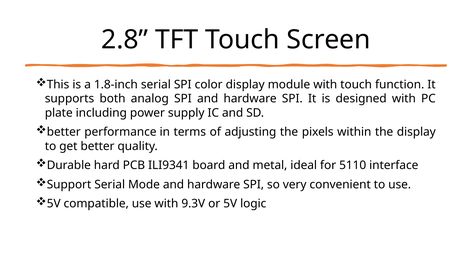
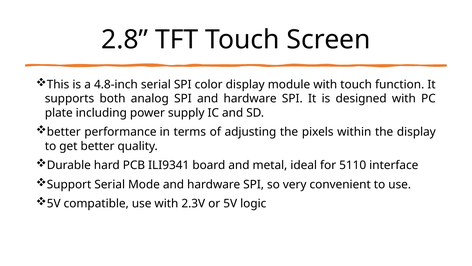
1.8-inch: 1.8-inch -> 4.8-inch
9.3V: 9.3V -> 2.3V
